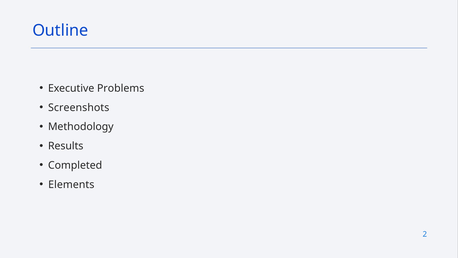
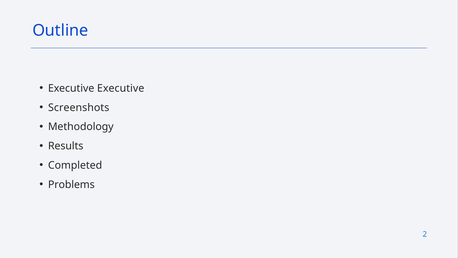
Executive Problems: Problems -> Executive
Elements: Elements -> Problems
